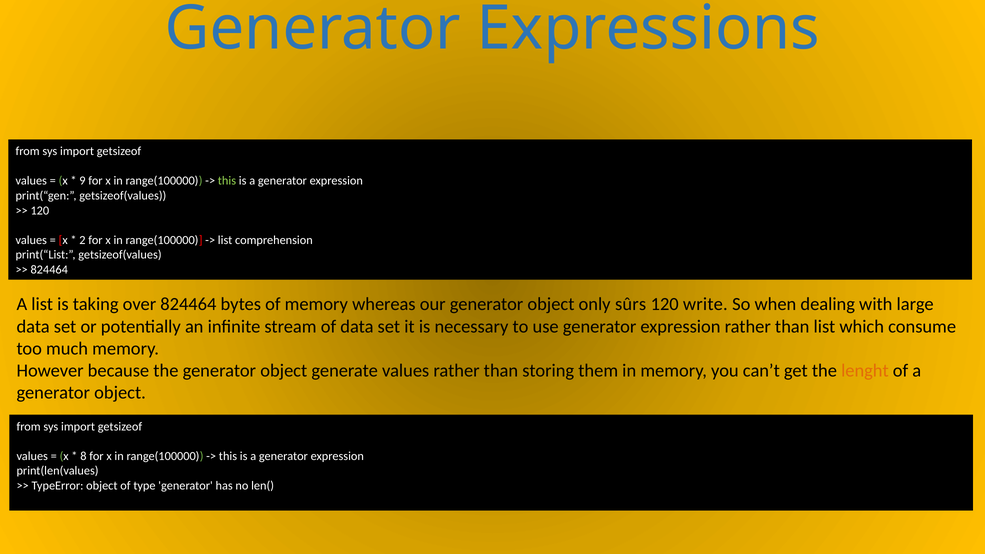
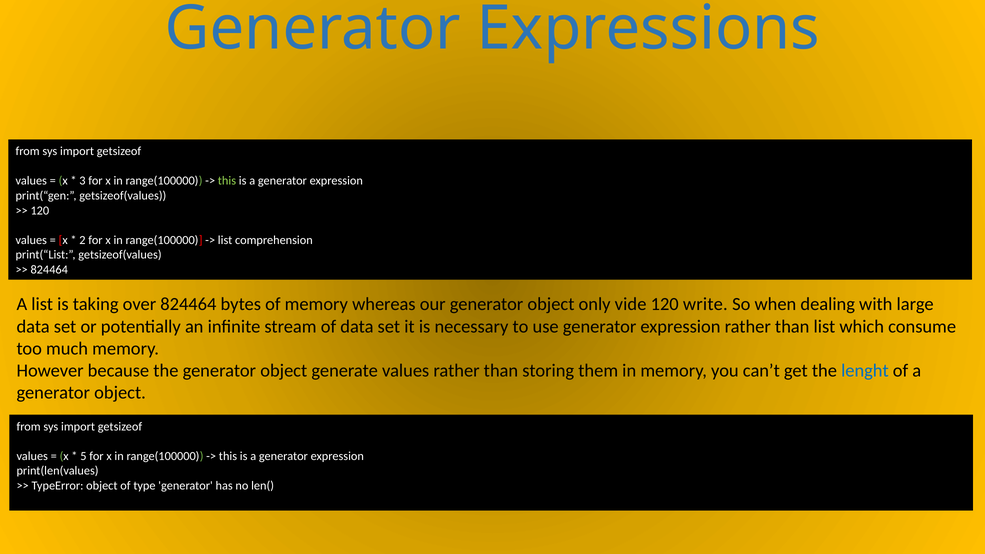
9: 9 -> 3
sûrs: sûrs -> vide
lenght colour: orange -> blue
8: 8 -> 5
